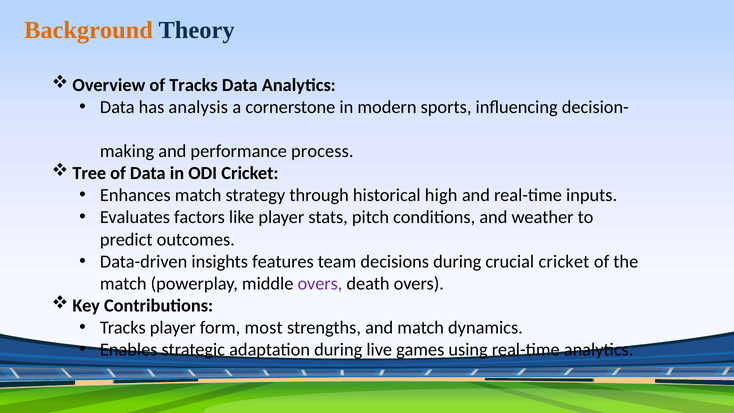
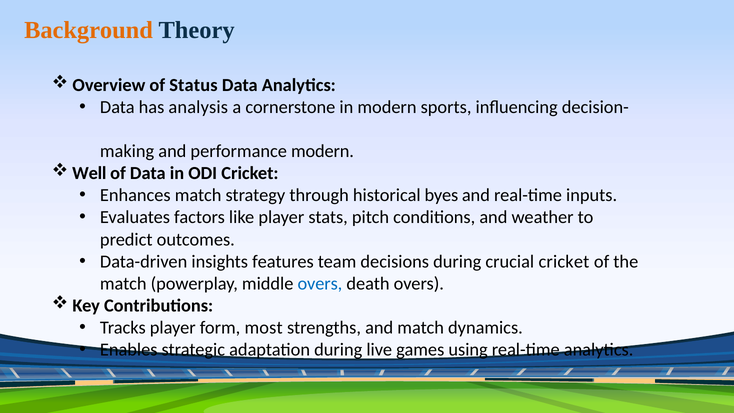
of Tracks: Tracks -> Status
performance process: process -> modern
Tree: Tree -> Well
high: high -> byes
overs at (320, 283) colour: purple -> blue
